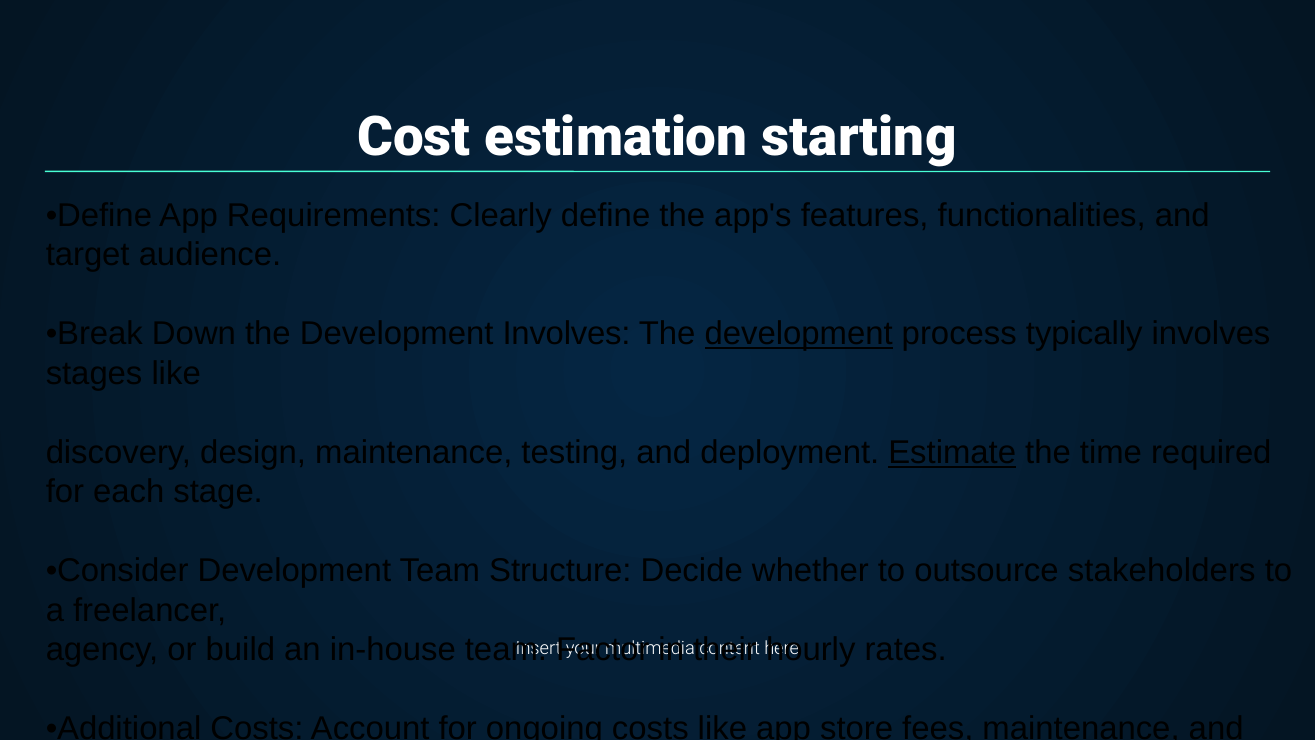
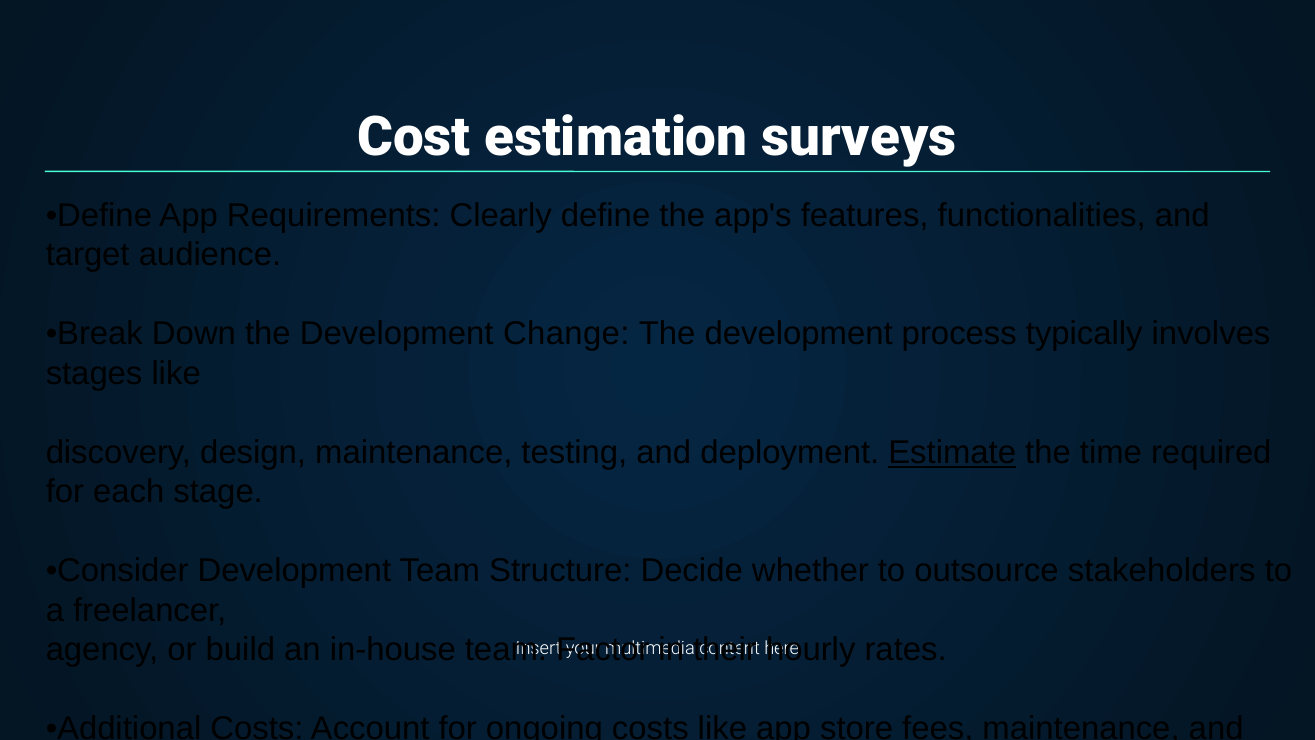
starting: starting -> surveys
Development Involves: Involves -> Change
development at (799, 334) underline: present -> none
